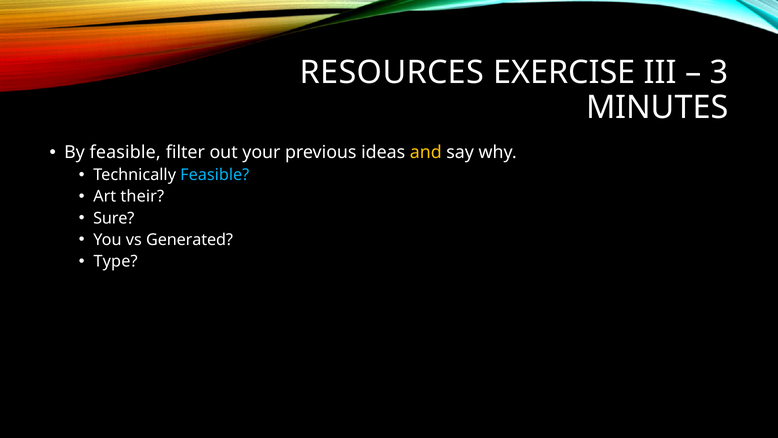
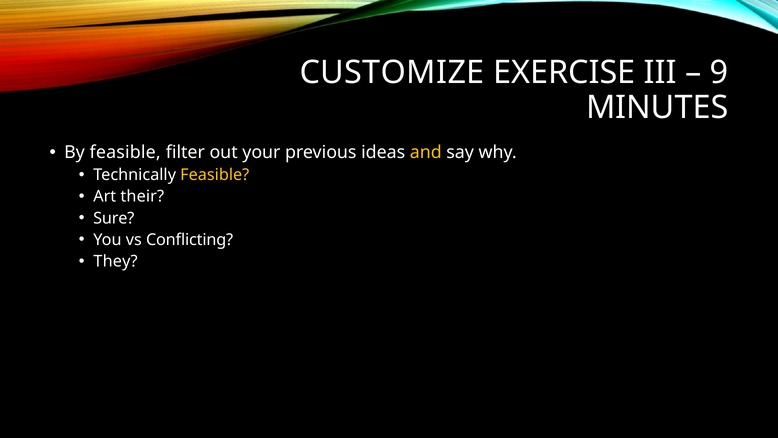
RESOURCES: RESOURCES -> CUSTOMIZE
3: 3 -> 9
Feasible at (215, 175) colour: light blue -> yellow
Generated: Generated -> Conflicting
Type: Type -> They
